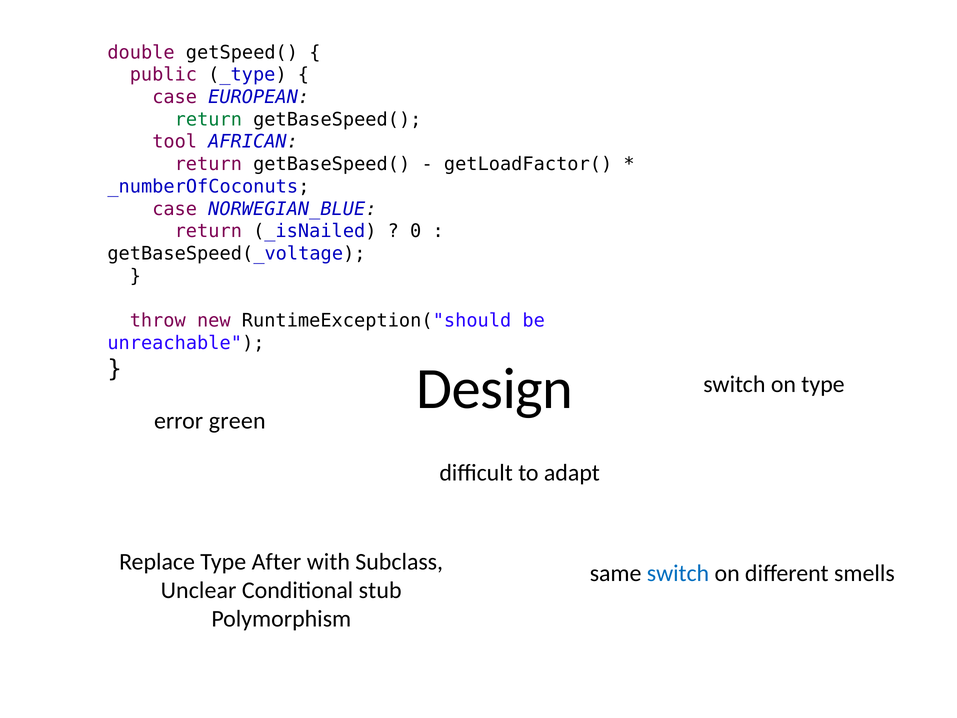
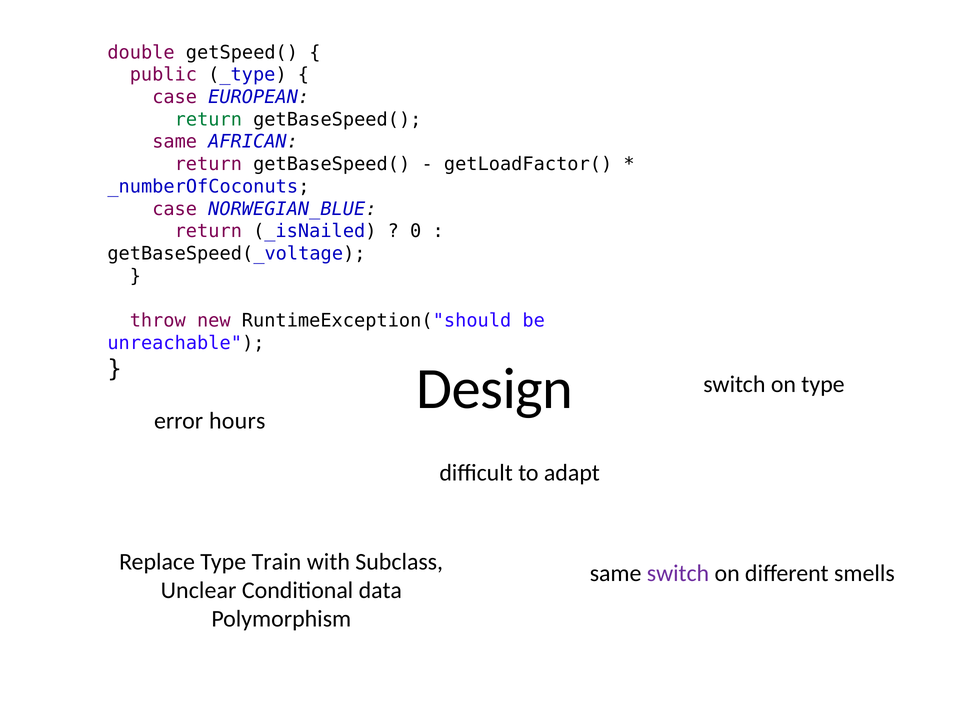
tool at (175, 142): tool -> same
green: green -> hours
After: After -> Train
switch at (678, 573) colour: blue -> purple
stub: stub -> data
